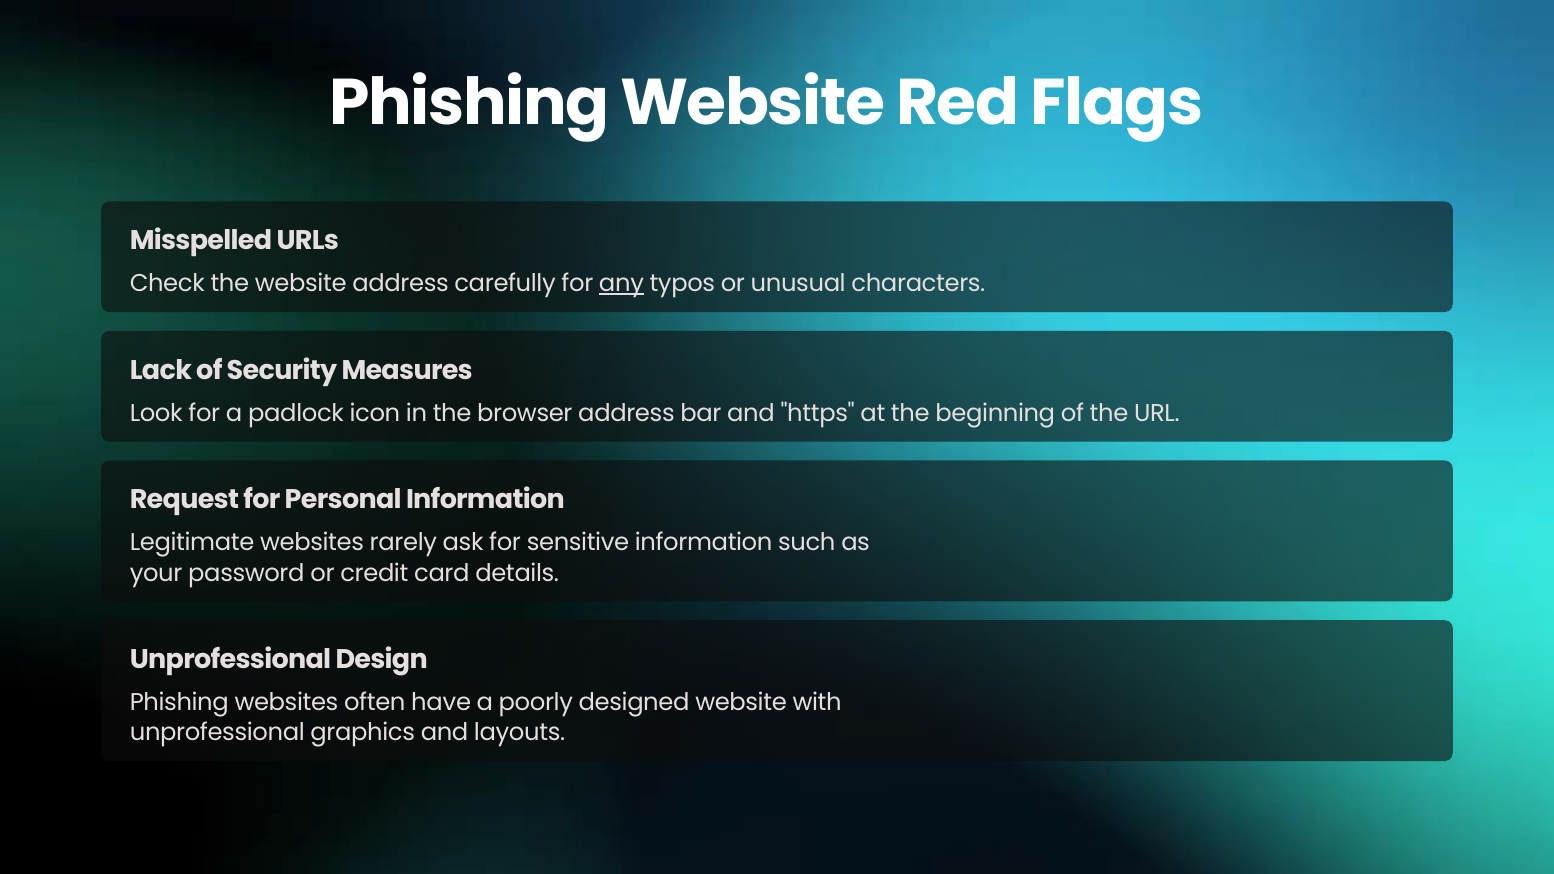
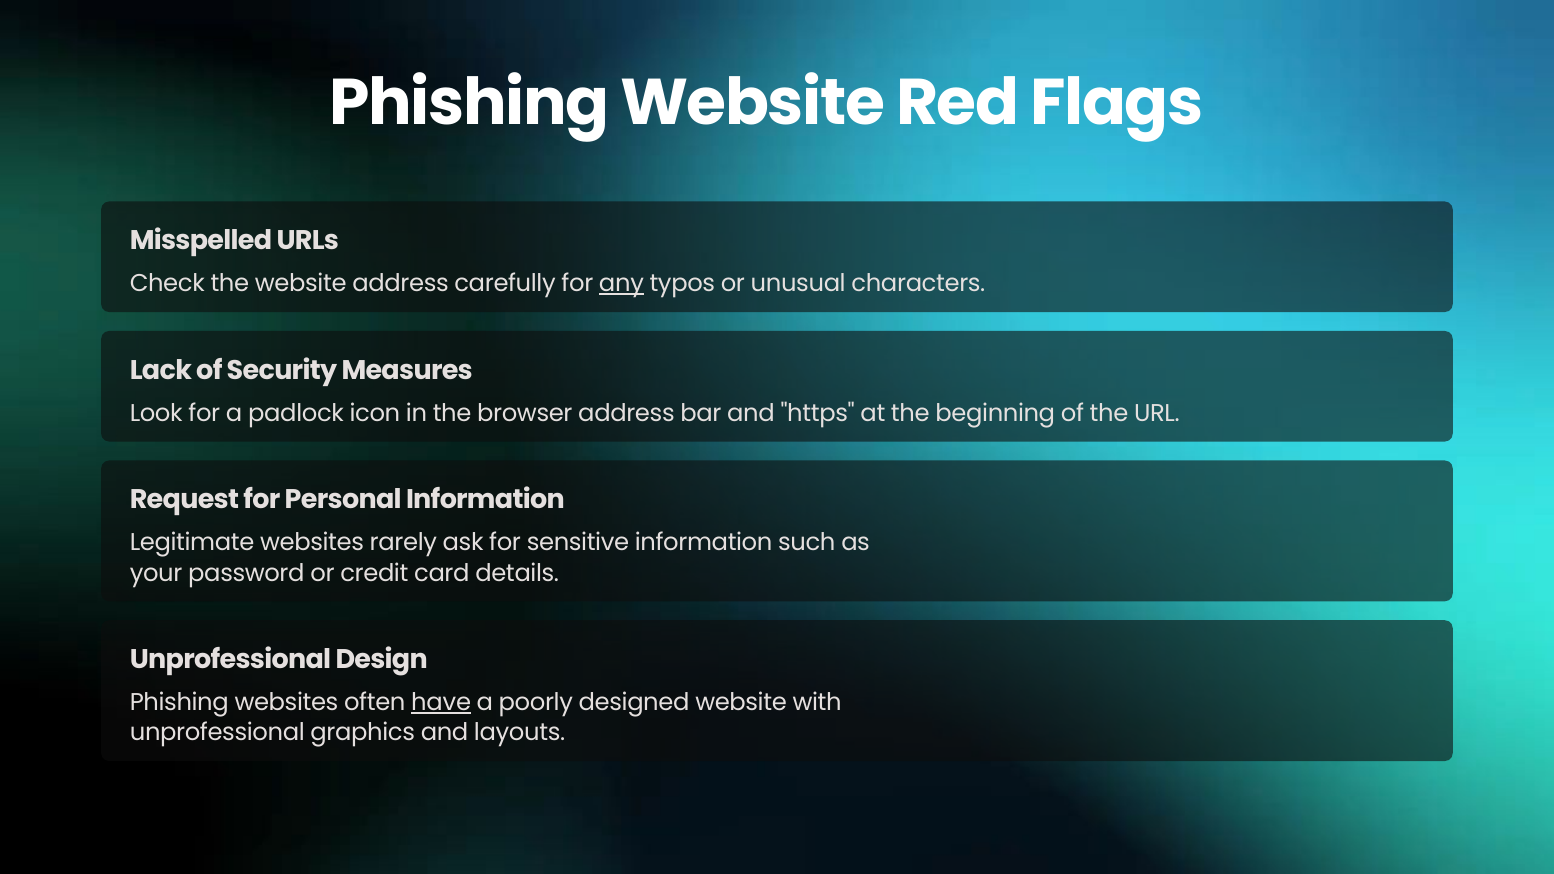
have underline: none -> present
